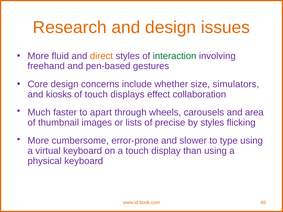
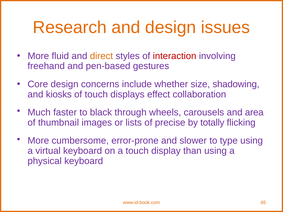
interaction colour: green -> red
simulators: simulators -> shadowing
apart: apart -> black
by styles: styles -> totally
